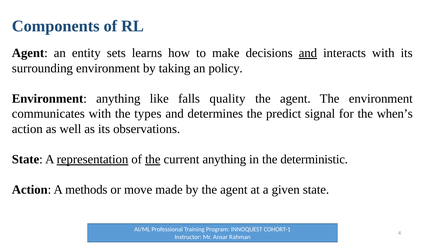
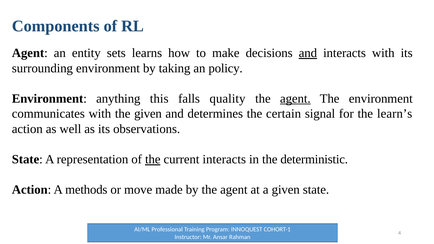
like: like -> this
agent at (295, 99) underline: none -> present
the types: types -> given
predict: predict -> certain
when’s: when’s -> learn’s
representation underline: present -> none
current anything: anything -> interacts
